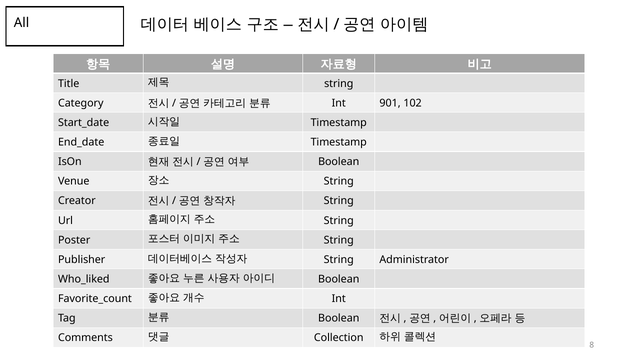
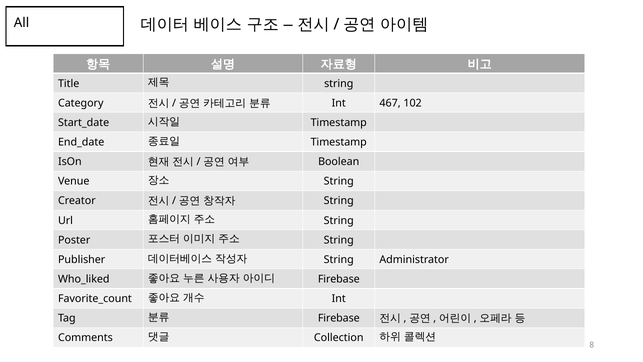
901: 901 -> 467
Boolean at (339, 279): Boolean -> Firebase
Boolean at (339, 318): Boolean -> Firebase
